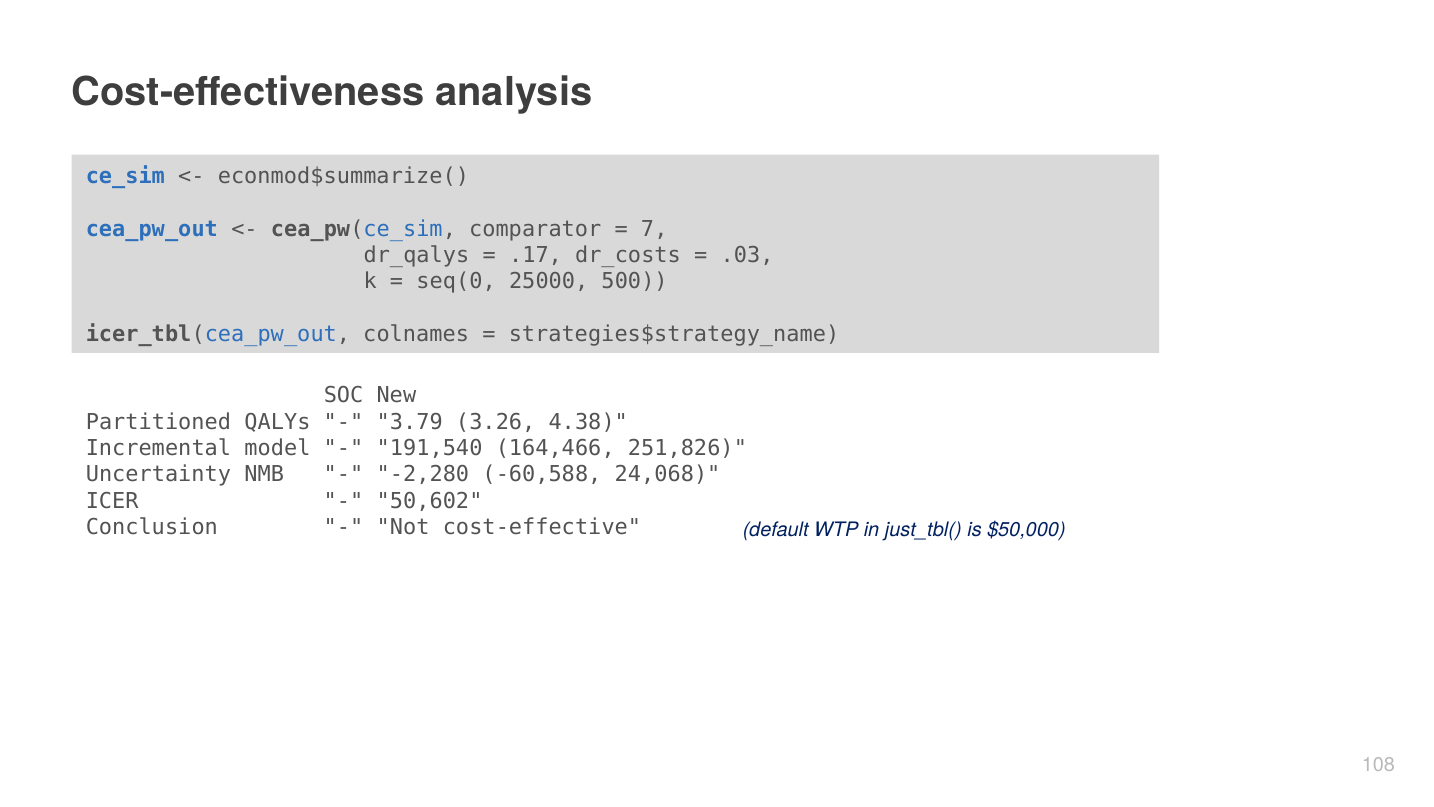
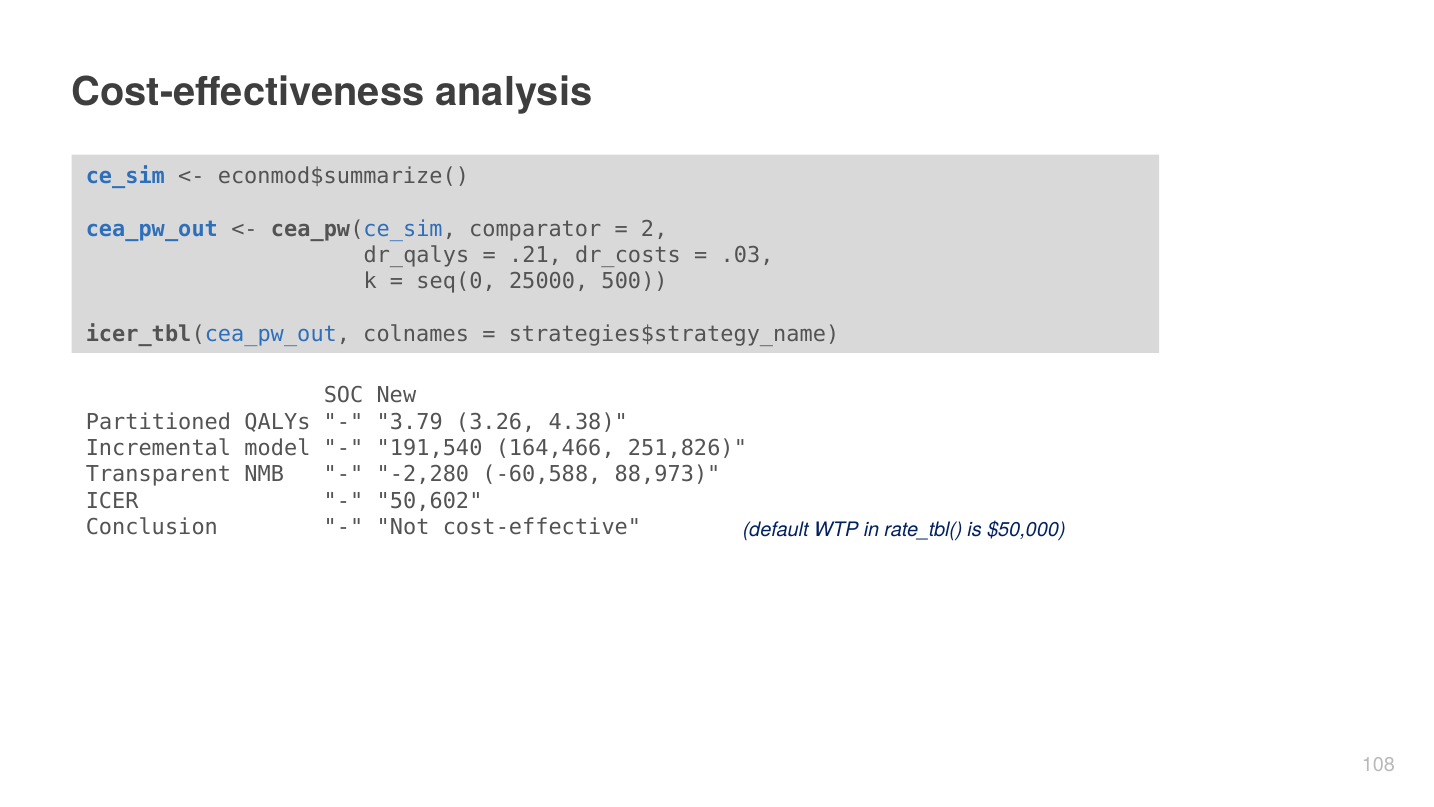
7: 7 -> 2
.17: .17 -> .21
Uncertainty: Uncertainty -> Transparent
24,068: 24,068 -> 88,973
just_tbl(: just_tbl( -> rate_tbl(
